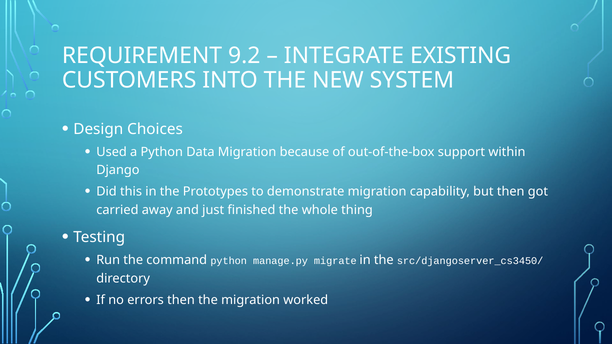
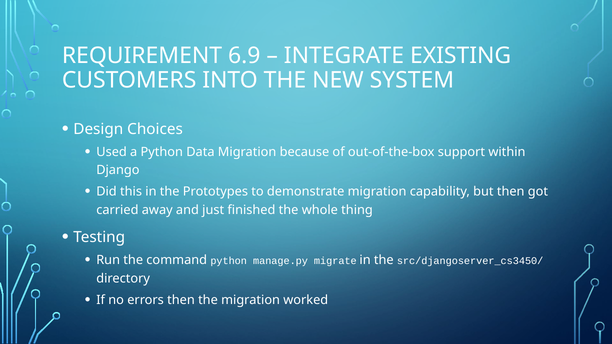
9.2: 9.2 -> 6.9
